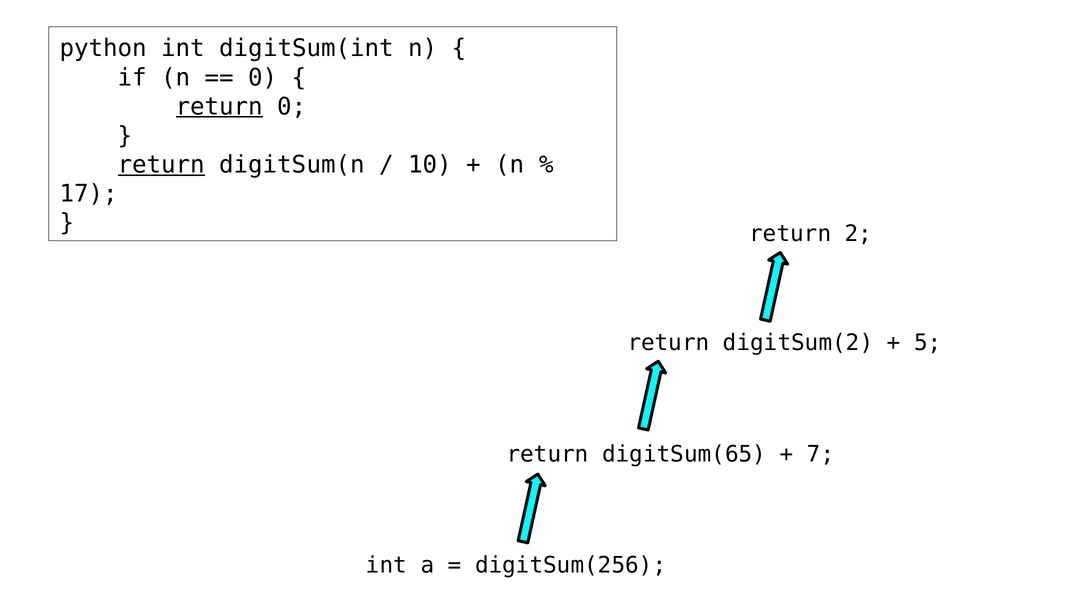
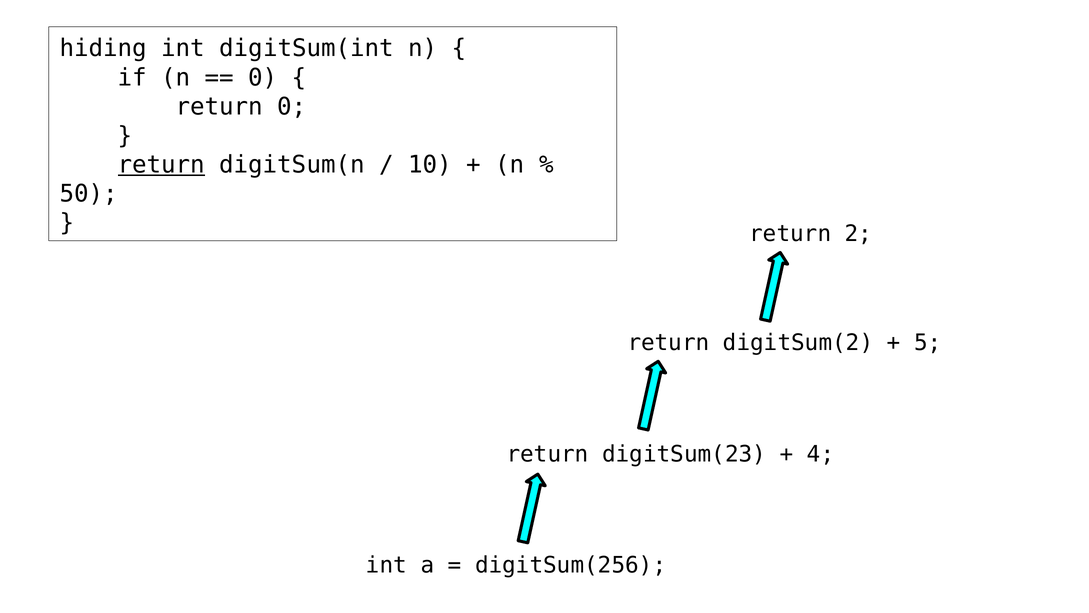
python: python -> hiding
return at (219, 106) underline: present -> none
17: 17 -> 50
digitSum(65: digitSum(65 -> digitSum(23
7: 7 -> 4
